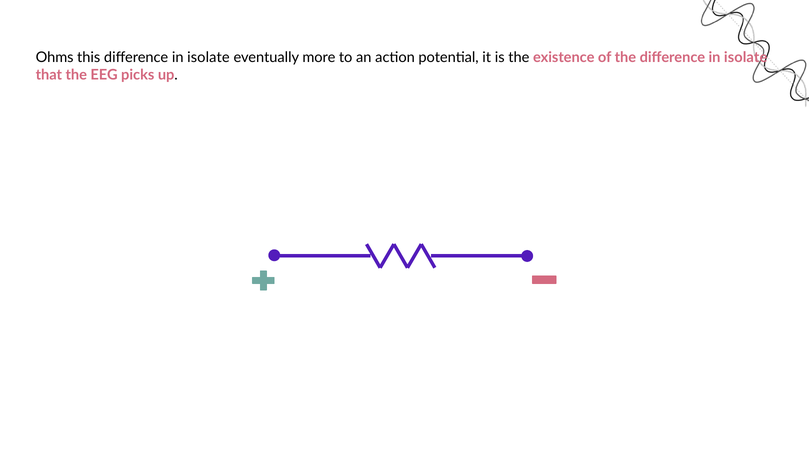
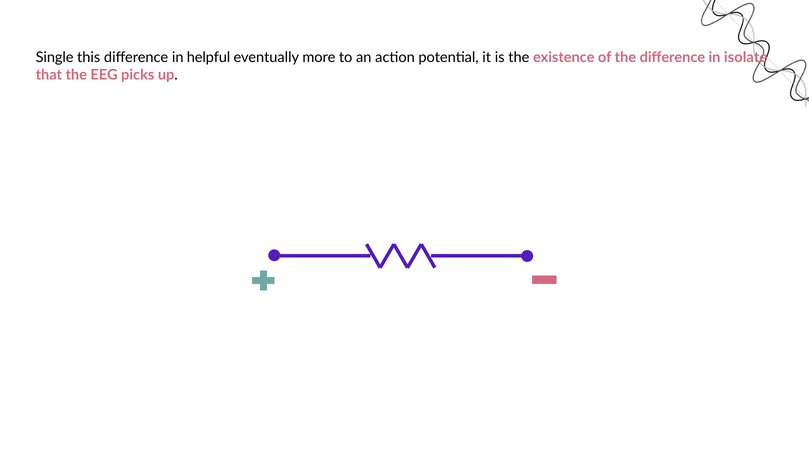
Ohms: Ohms -> Single
this difference in isolate: isolate -> helpful
